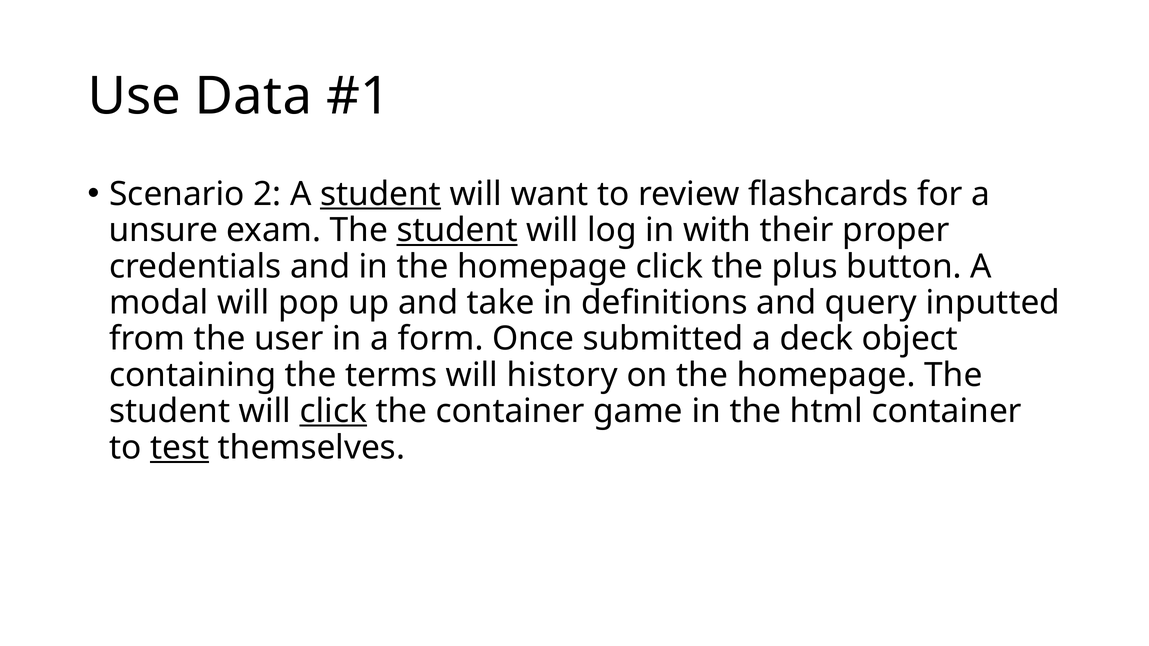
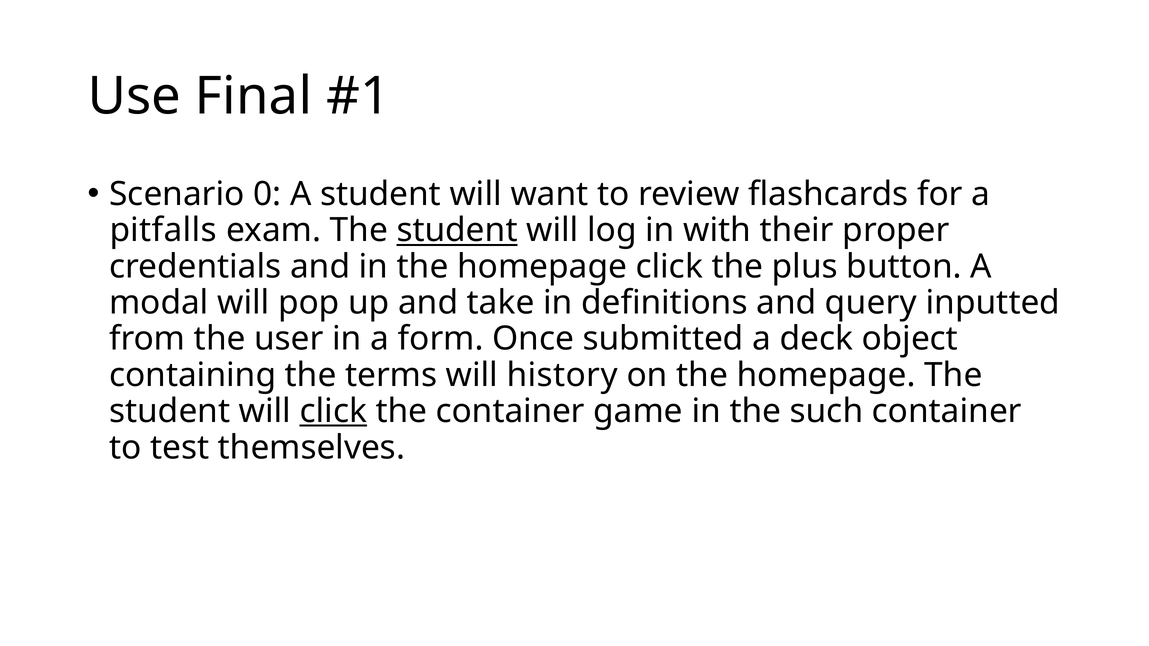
Data: Data -> Final
2: 2 -> 0
student at (381, 194) underline: present -> none
unsure: unsure -> pitfalls
html: html -> such
test underline: present -> none
